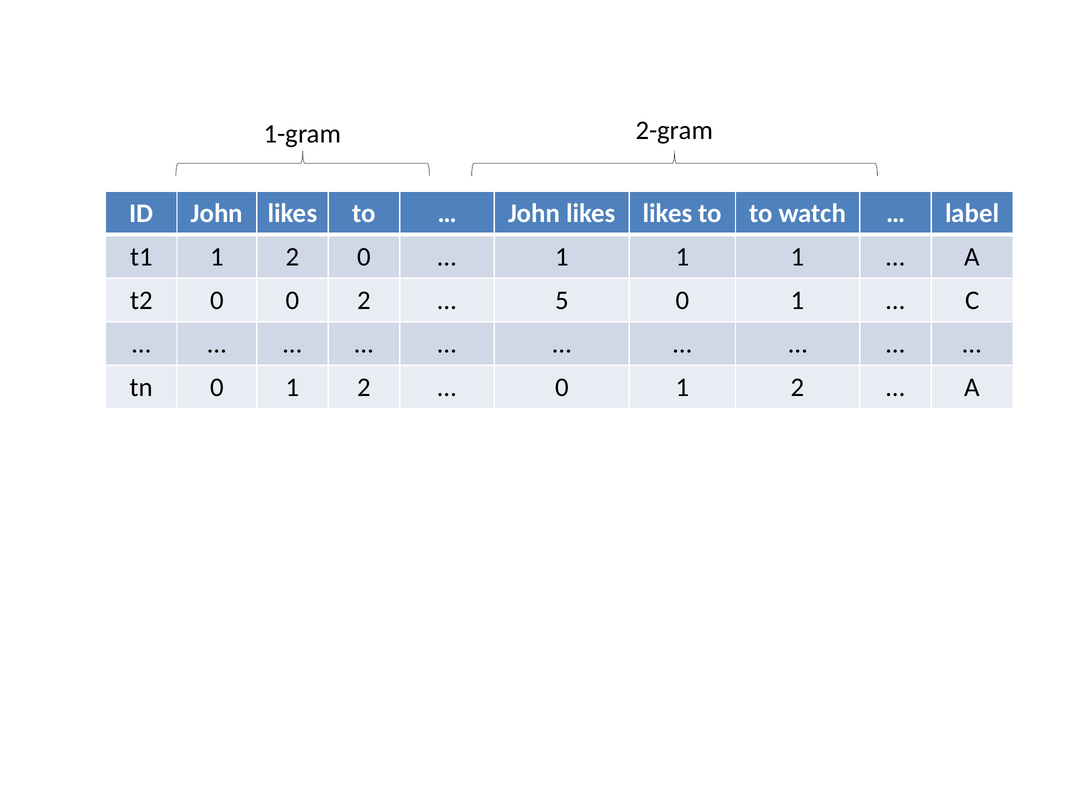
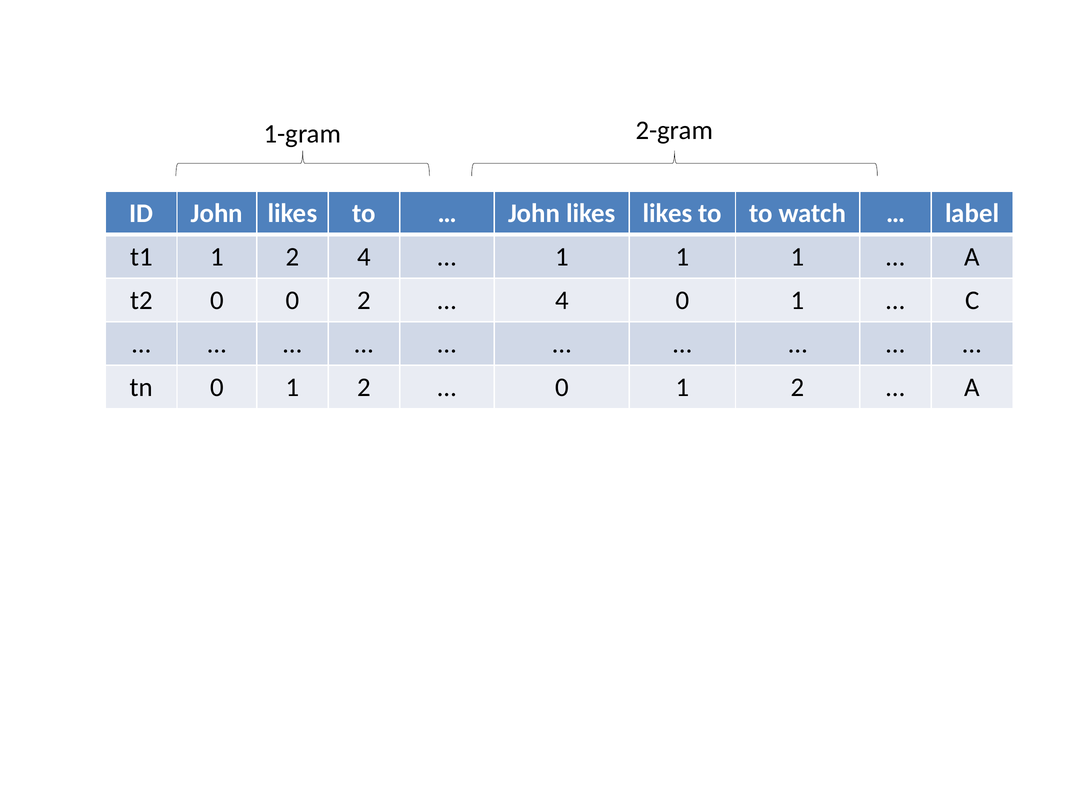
2 0: 0 -> 4
5 at (562, 300): 5 -> 4
